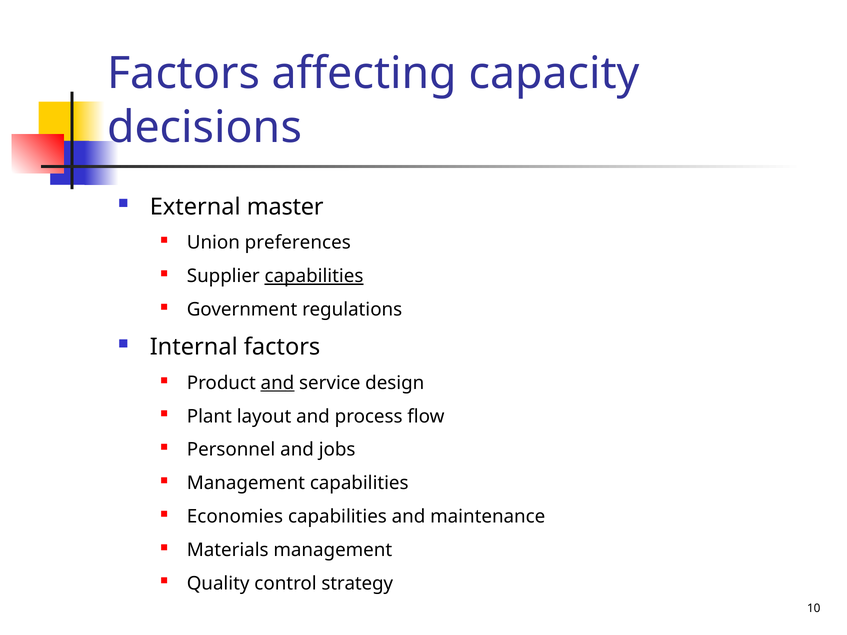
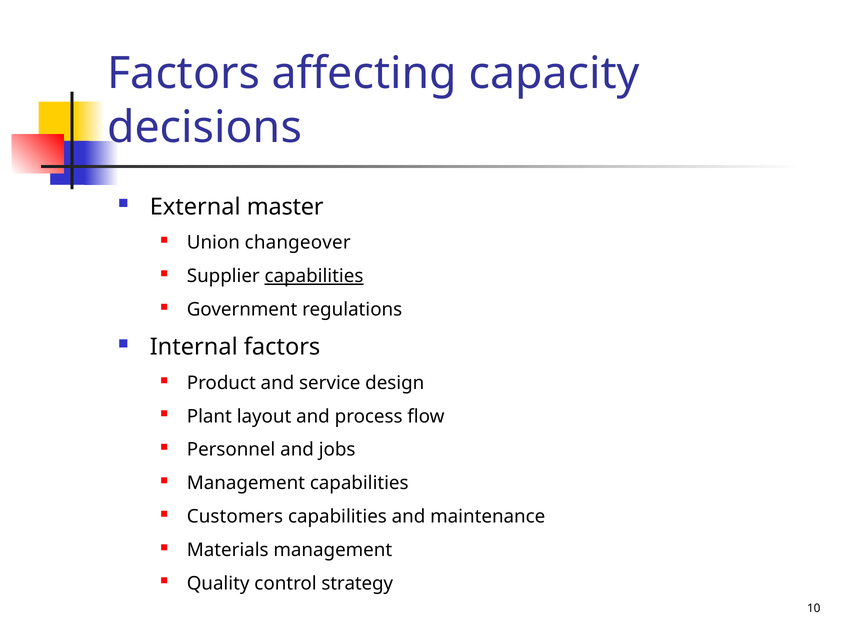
preferences: preferences -> changeover
and at (277, 383) underline: present -> none
Economies: Economies -> Customers
